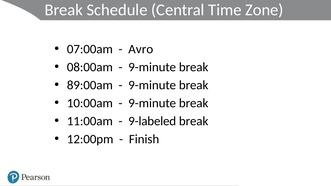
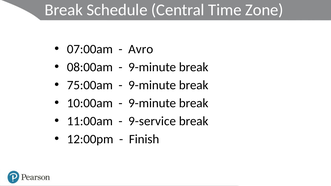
89:00am: 89:00am -> 75:00am
9-labeled: 9-labeled -> 9-service
